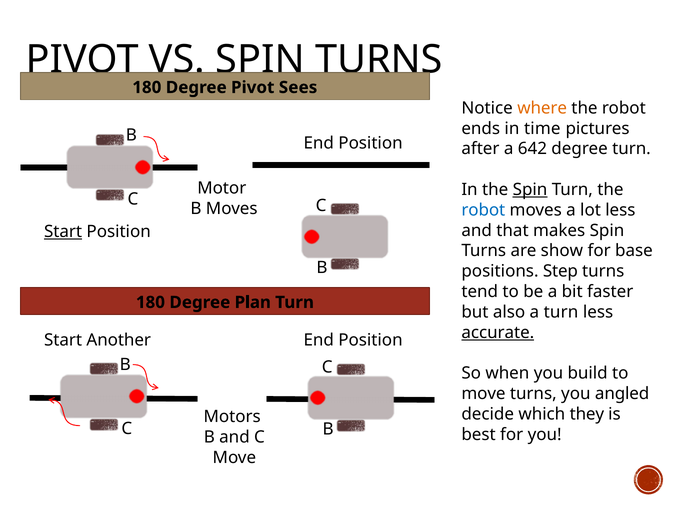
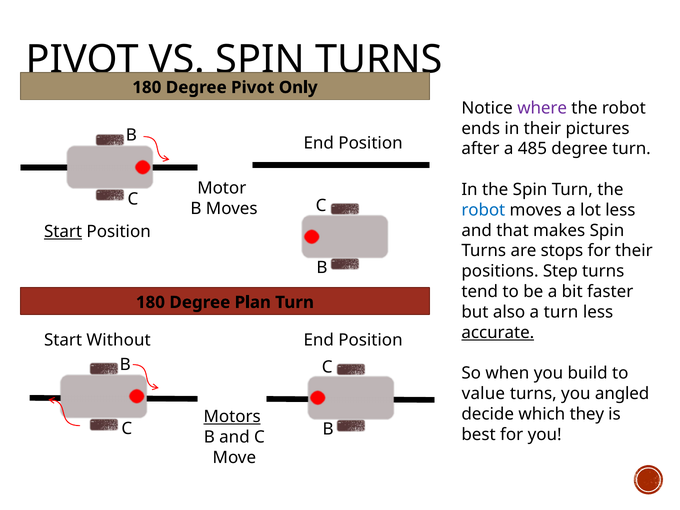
Sees: Sees -> Only
where colour: orange -> purple
in time: time -> their
642: 642 -> 485
Spin at (530, 190) underline: present -> none
show: show -> stops
for base: base -> their
Another: Another -> Without
move at (484, 394): move -> value
Motors underline: none -> present
